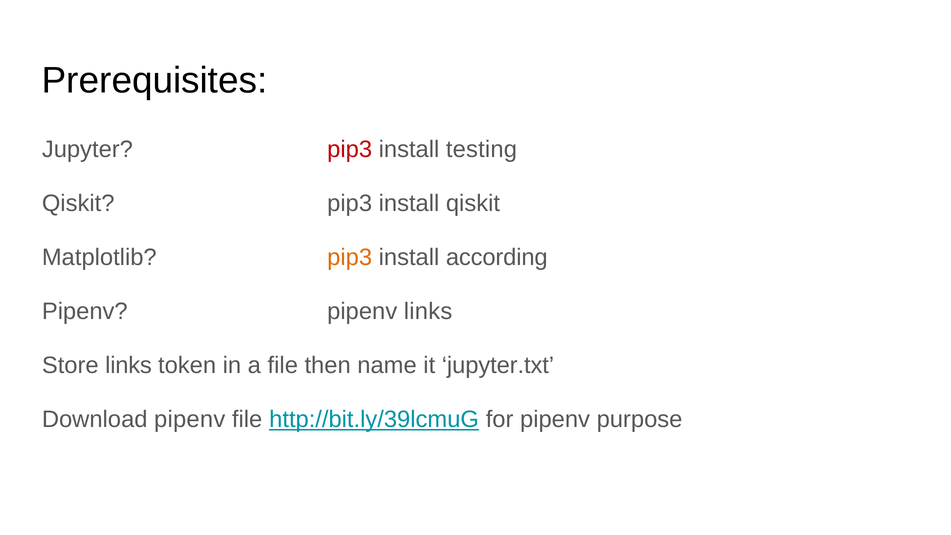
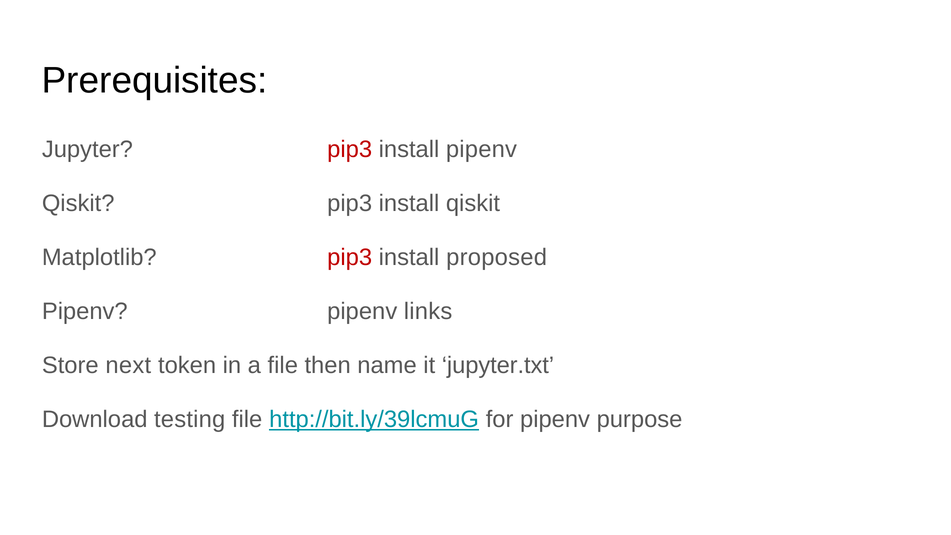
install testing: testing -> pipenv
pip3 at (350, 257) colour: orange -> red
according: according -> proposed
Store links: links -> next
Download pipenv: pipenv -> testing
